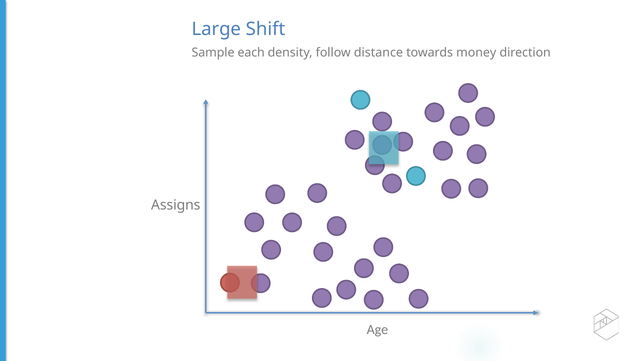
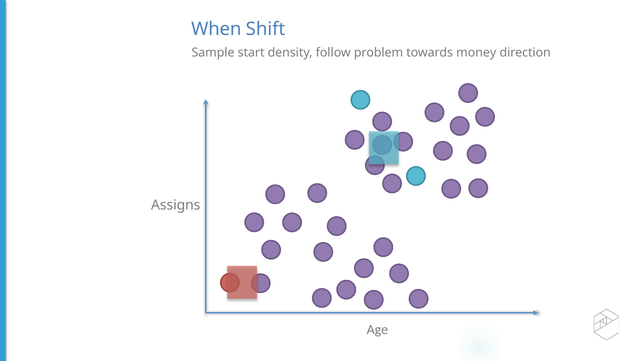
Large: Large -> When
each: each -> start
distance: distance -> problem
